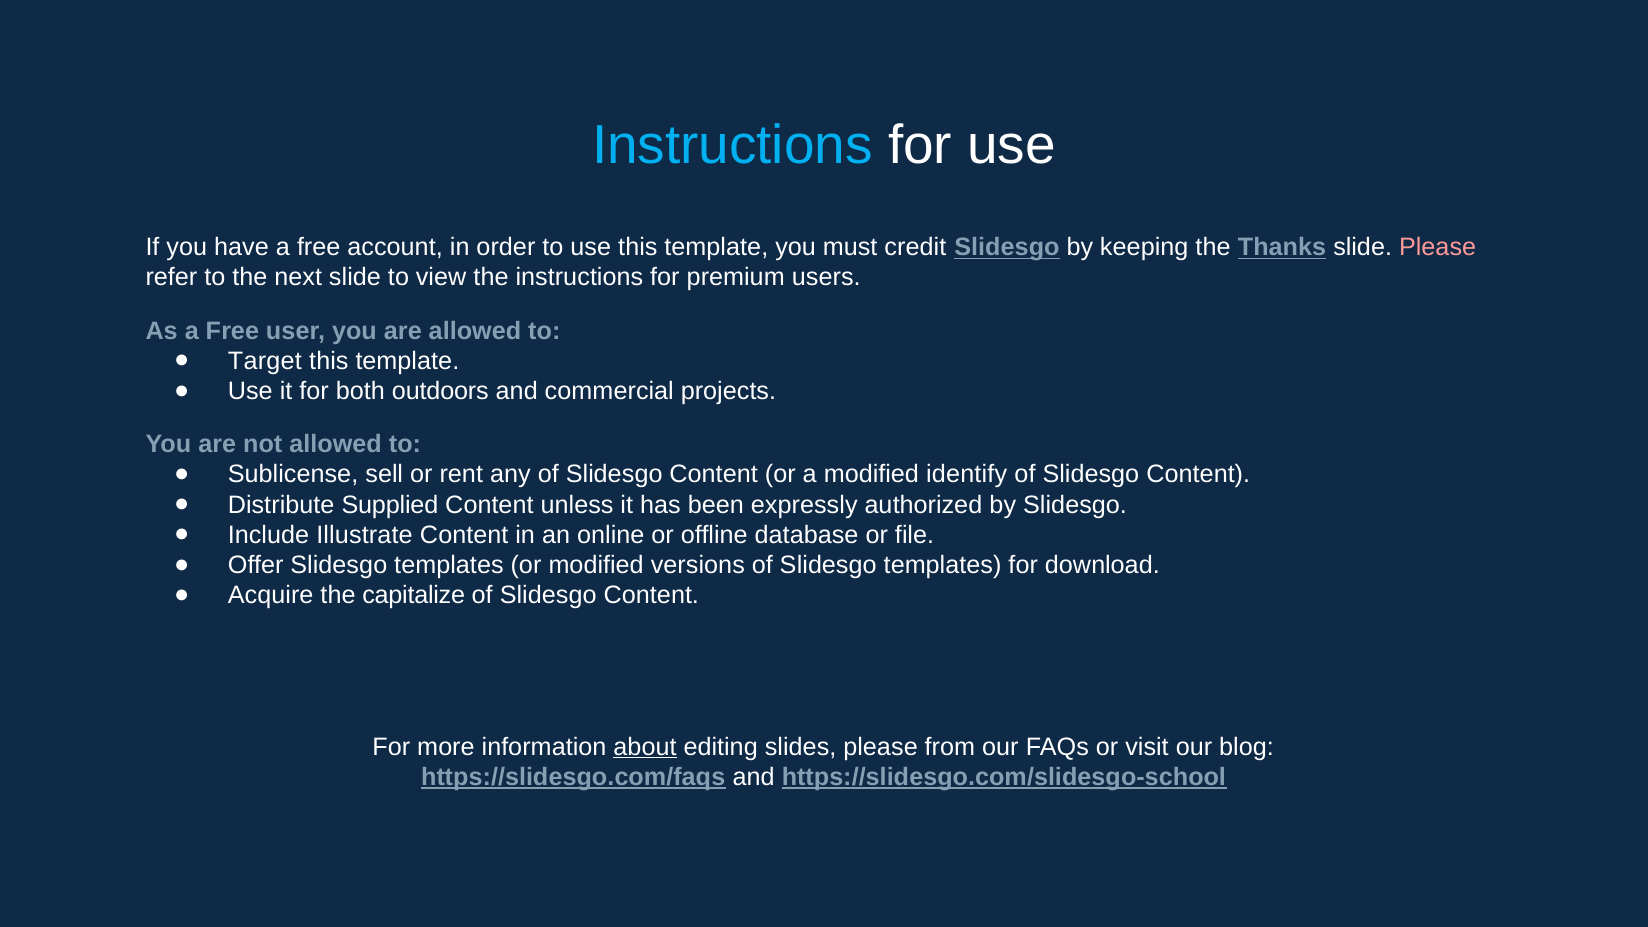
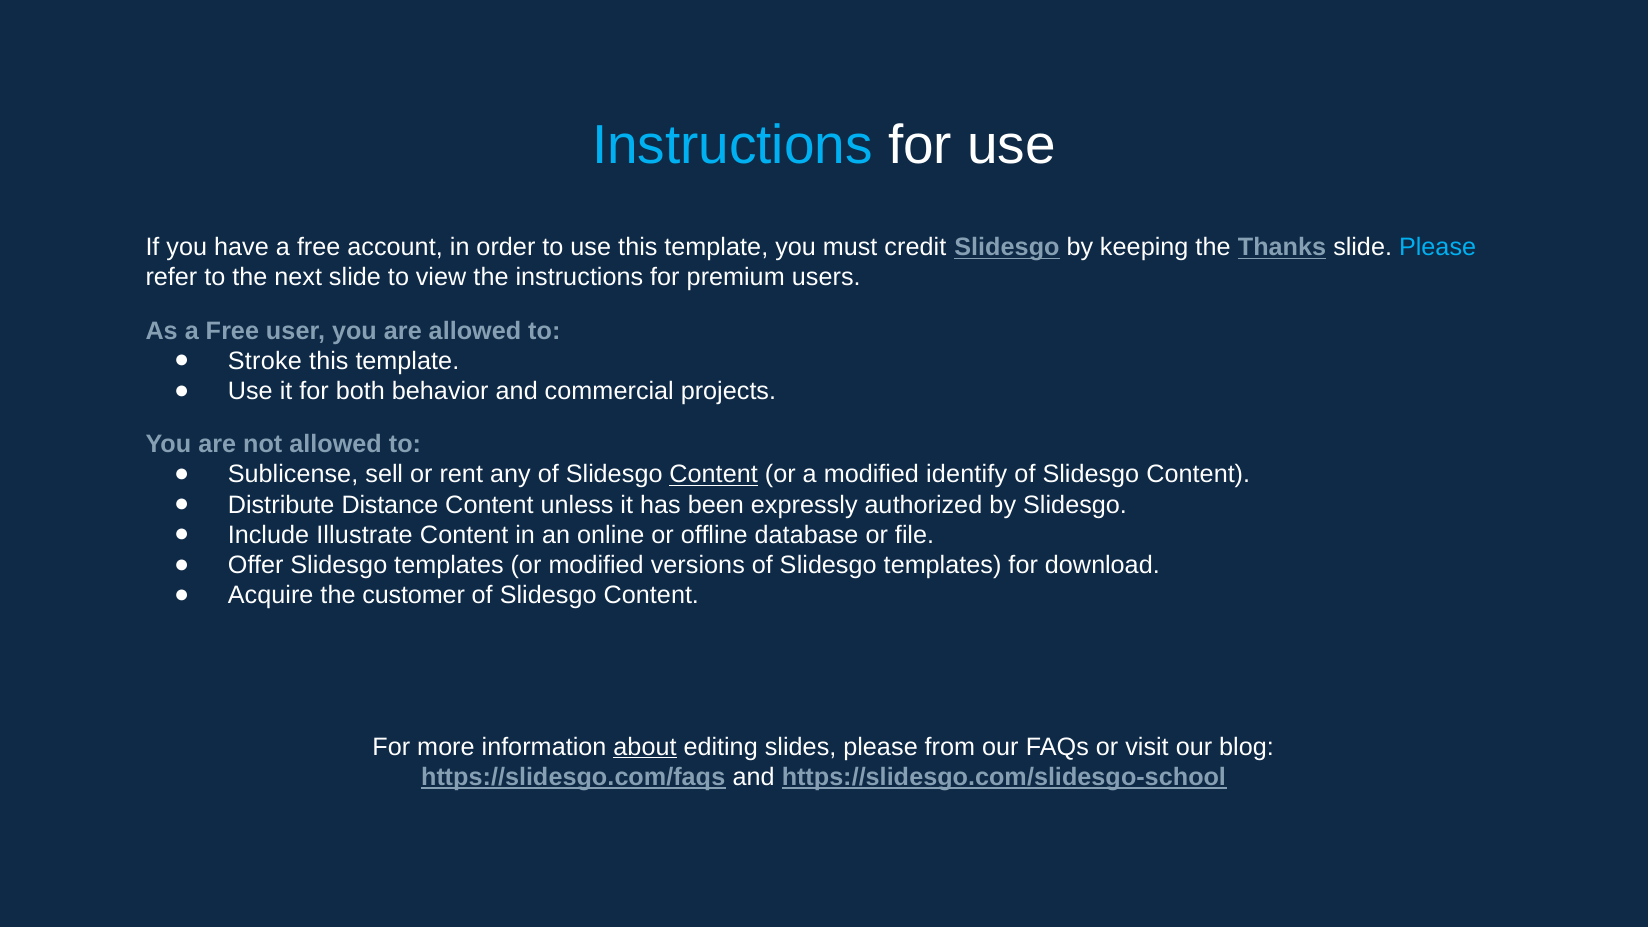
Please at (1438, 247) colour: pink -> light blue
Target: Target -> Stroke
outdoors: outdoors -> behavior
Content at (714, 475) underline: none -> present
Supplied: Supplied -> Distance
capitalize: capitalize -> customer
